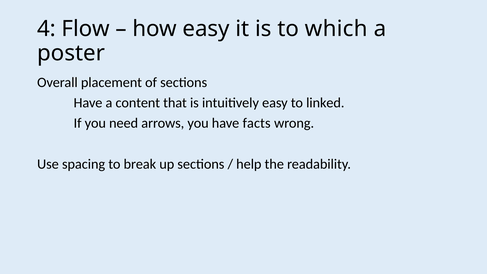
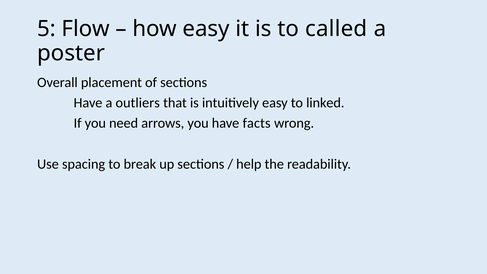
4: 4 -> 5
which: which -> called
content: content -> outliers
